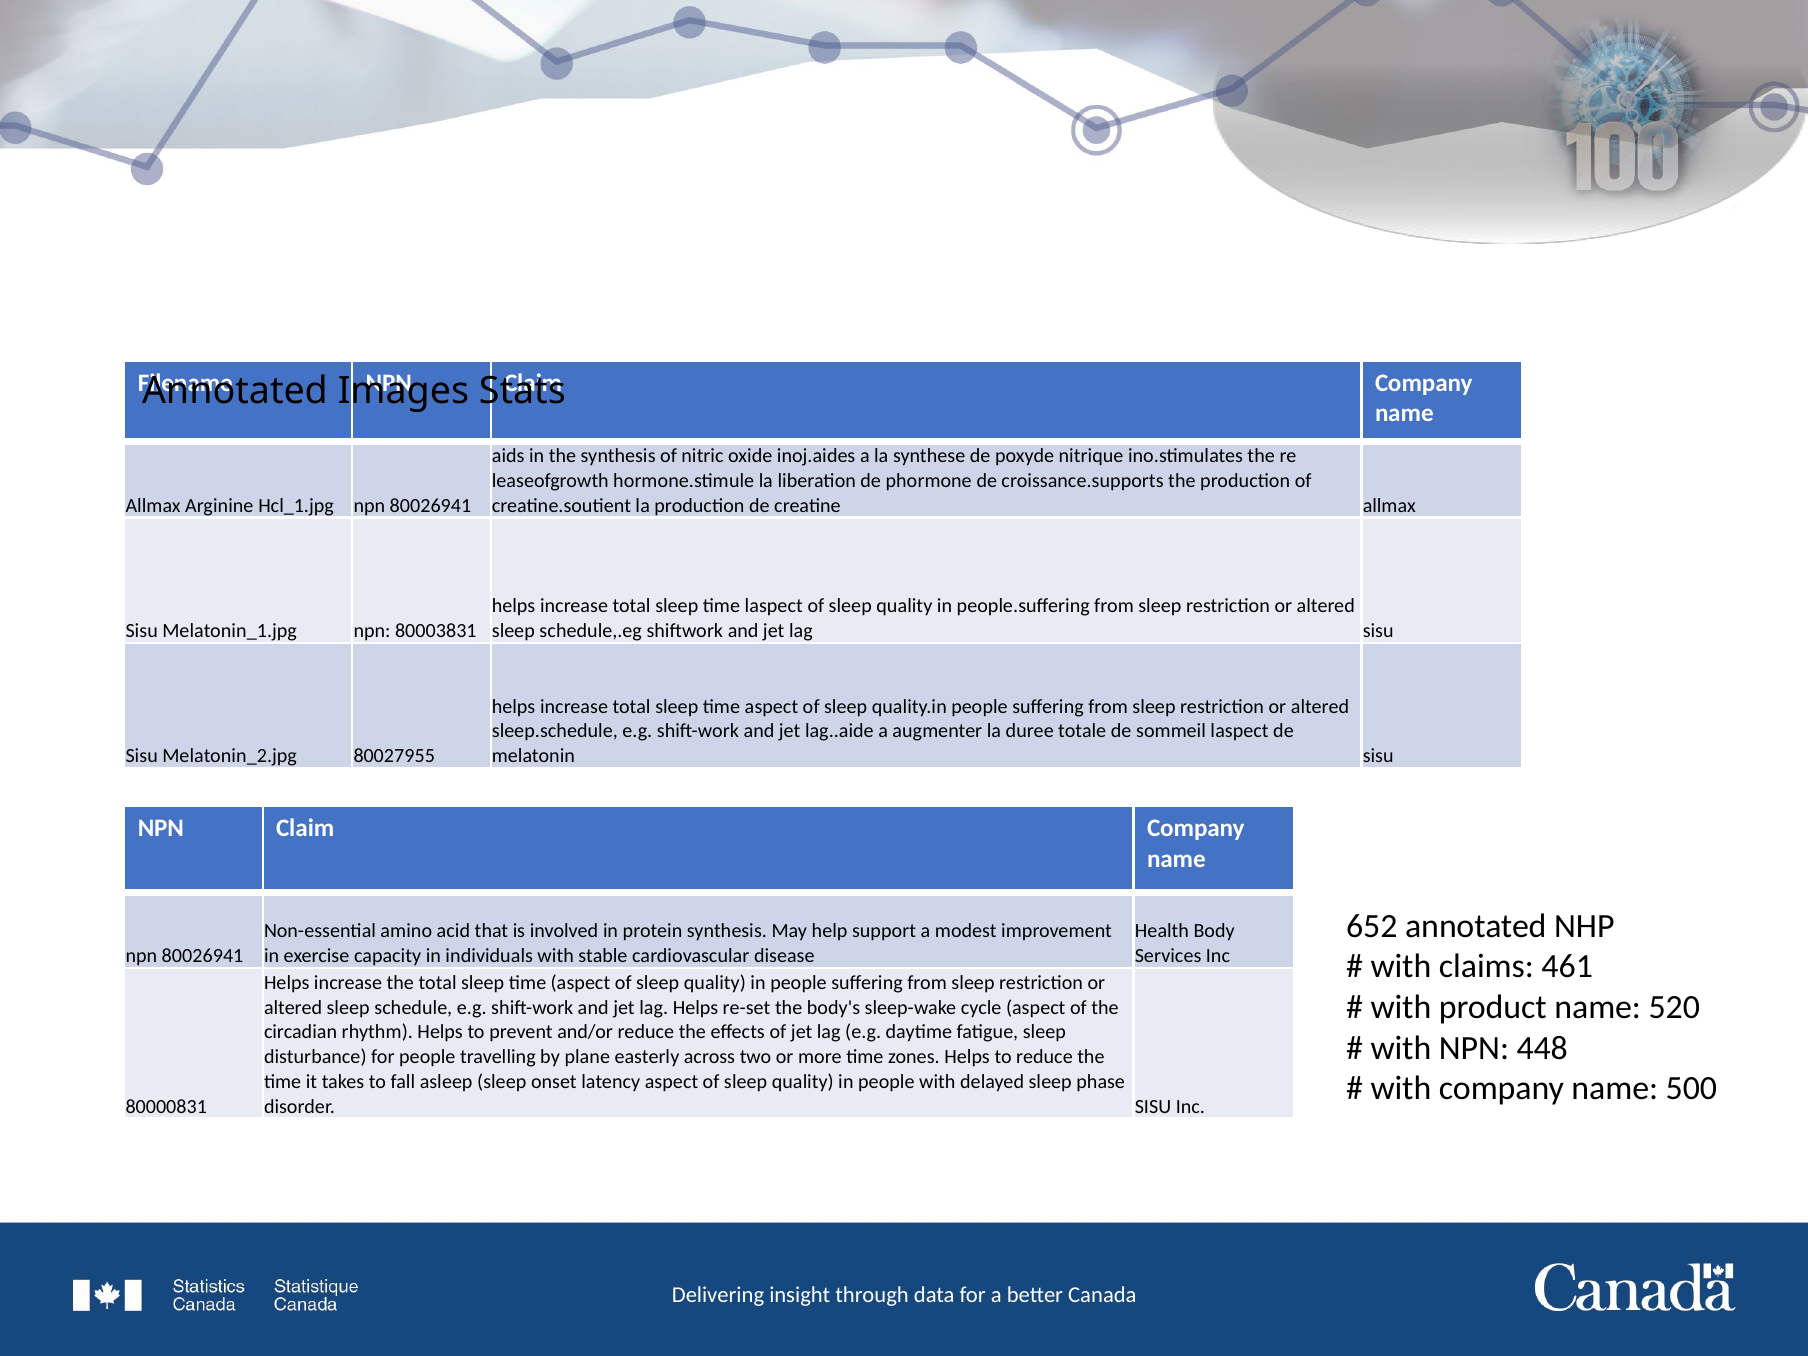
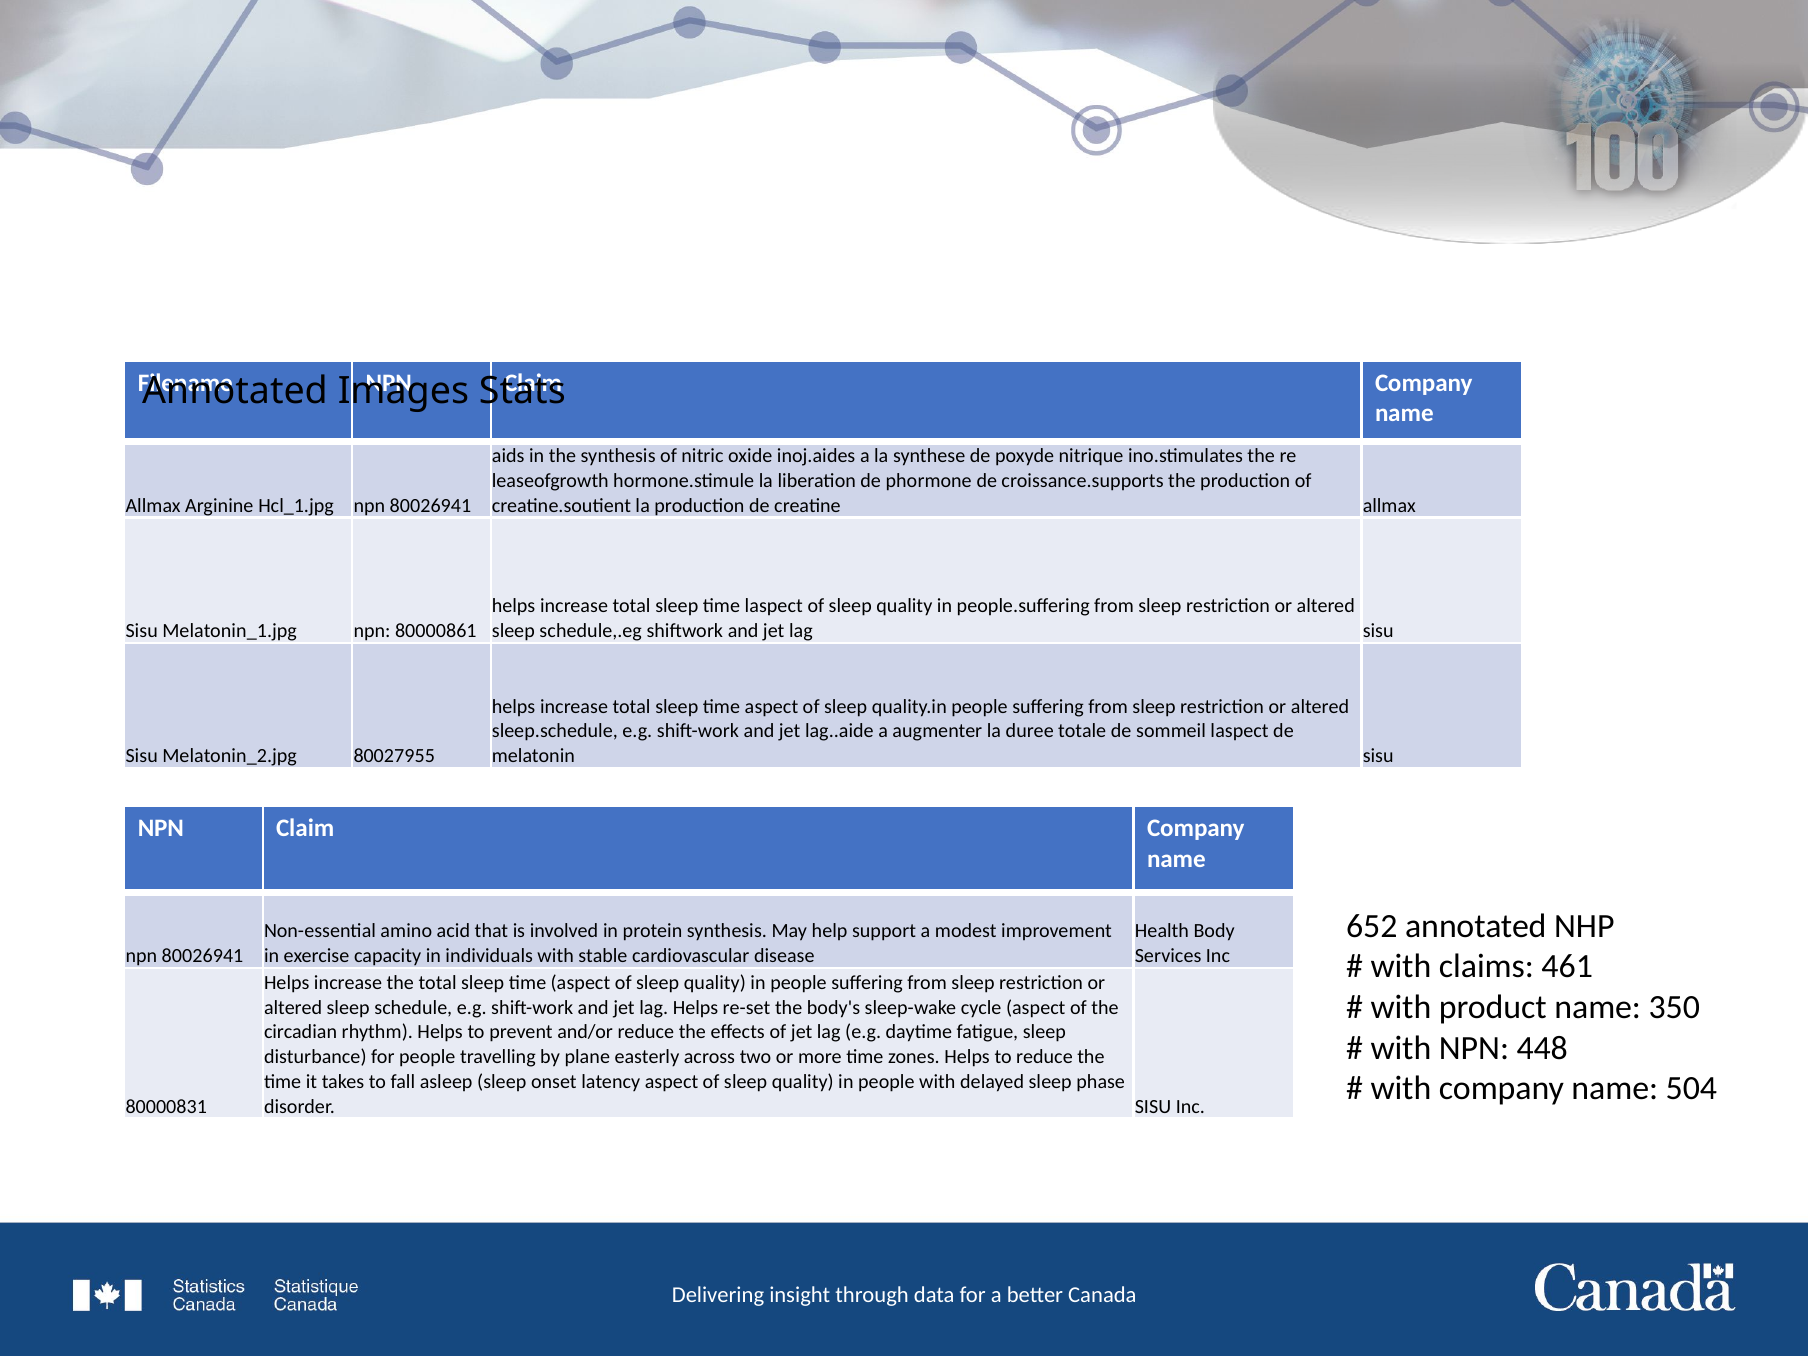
80003831: 80003831 -> 80000861
520: 520 -> 350
500: 500 -> 504
